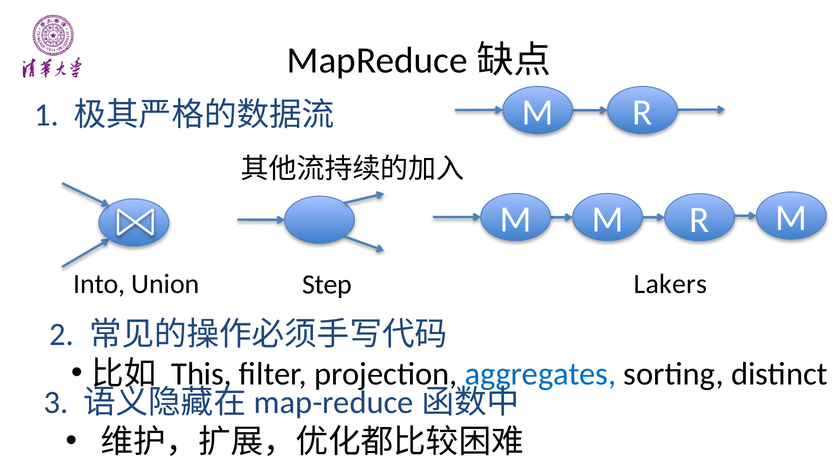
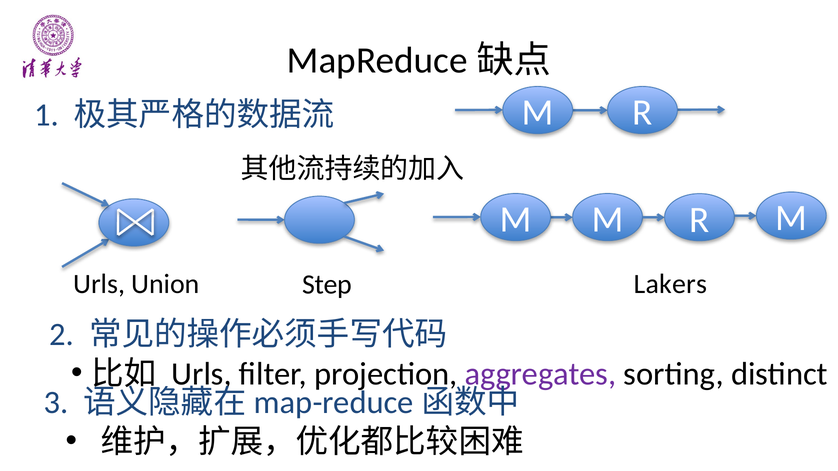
Into at (99, 284): Into -> Urls
This at (202, 374): This -> Urls
aggregates colour: blue -> purple
